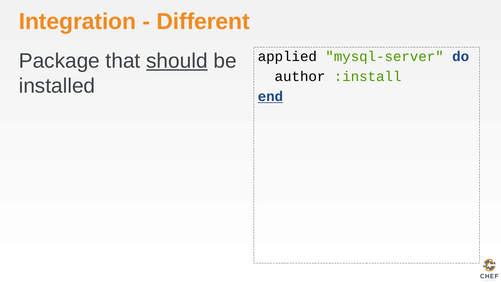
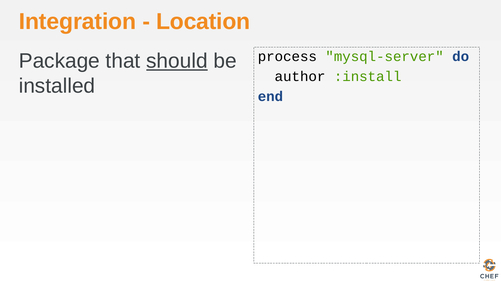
Different: Different -> Location
applied: applied -> process
end underline: present -> none
